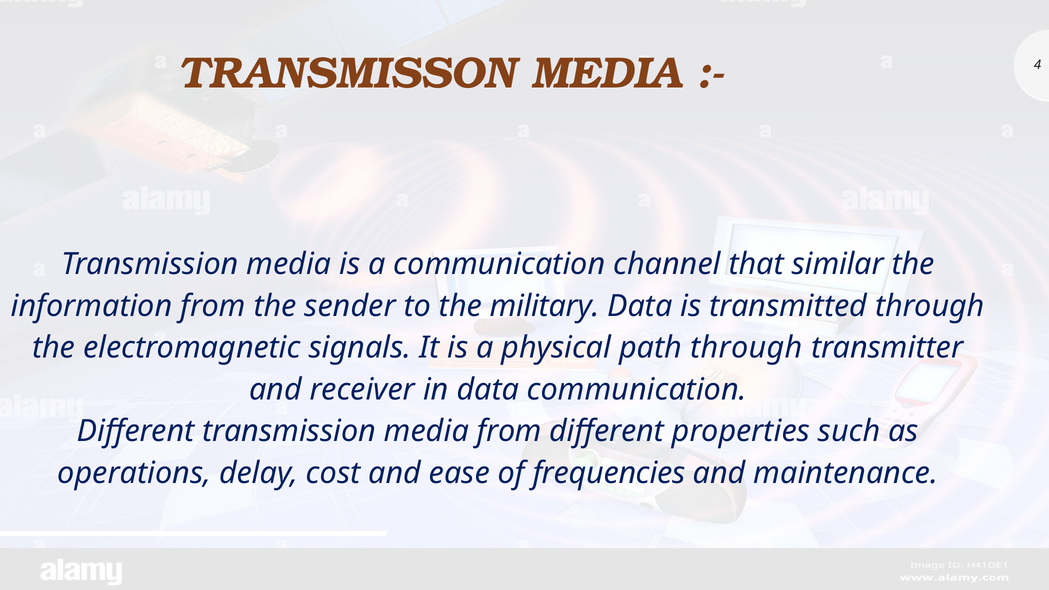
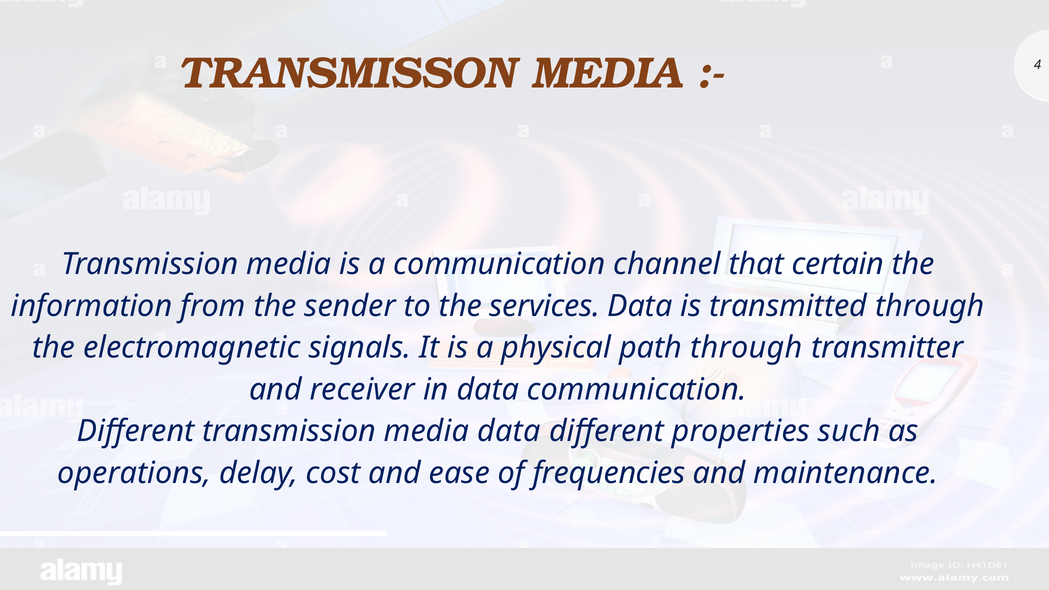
similar: similar -> certain
military: military -> services
media from: from -> data
